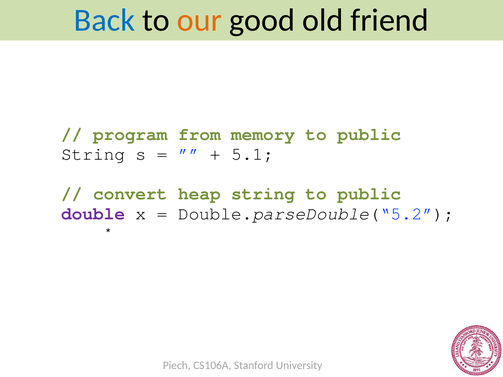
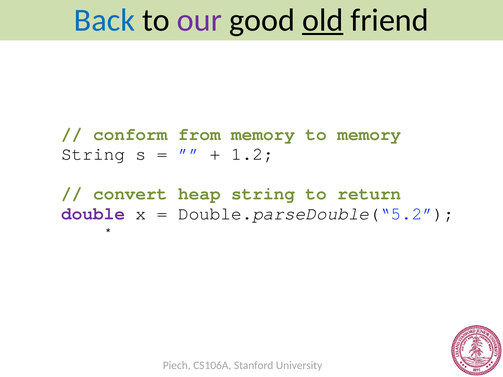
our colour: orange -> purple
old underline: none -> present
program: program -> conform
public at (369, 134): public -> memory
5.1: 5.1 -> 1.2
string to public: public -> return
